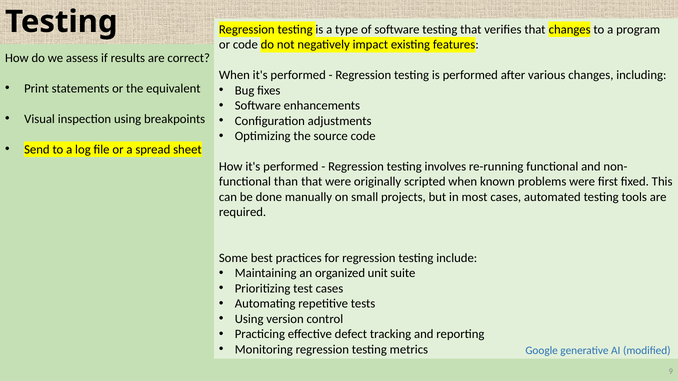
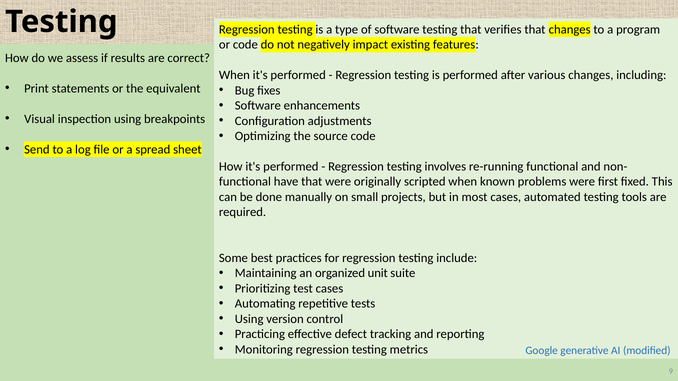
than: than -> have
